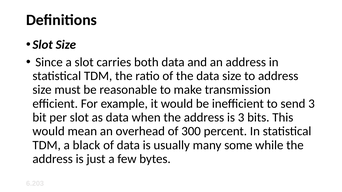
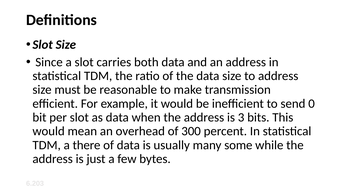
send 3: 3 -> 0
black: black -> there
